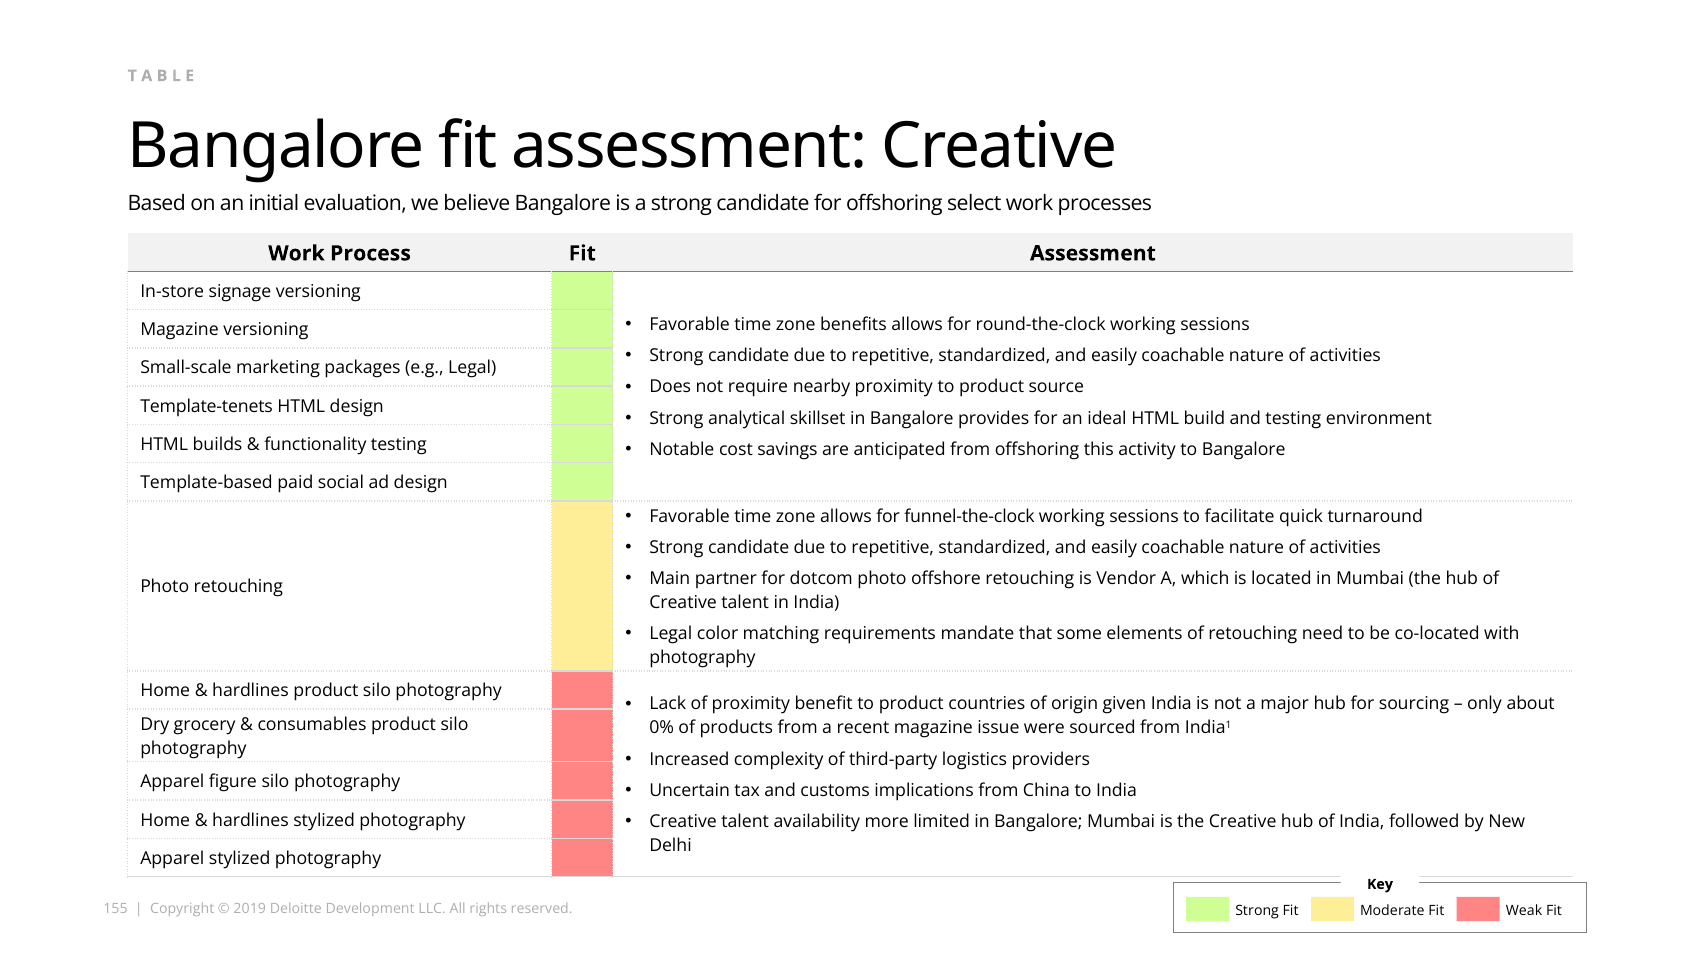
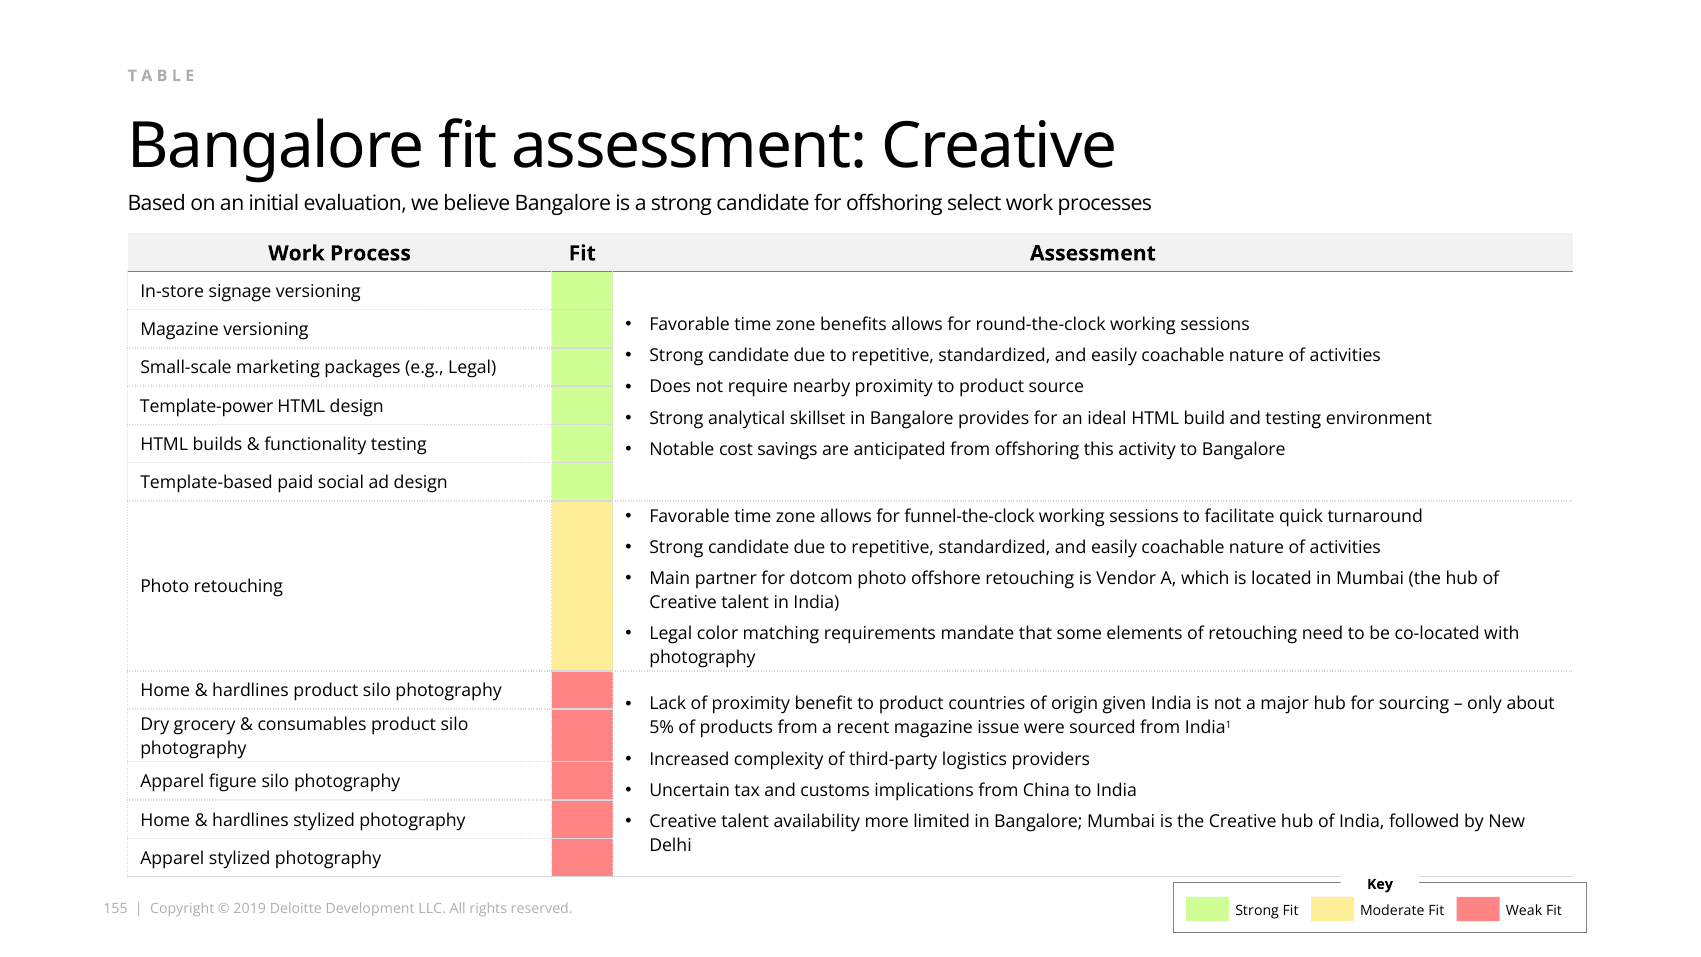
Template-tenets: Template-tenets -> Template-power
0%: 0% -> 5%
